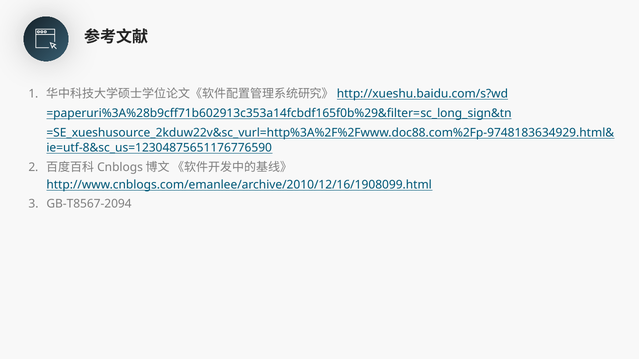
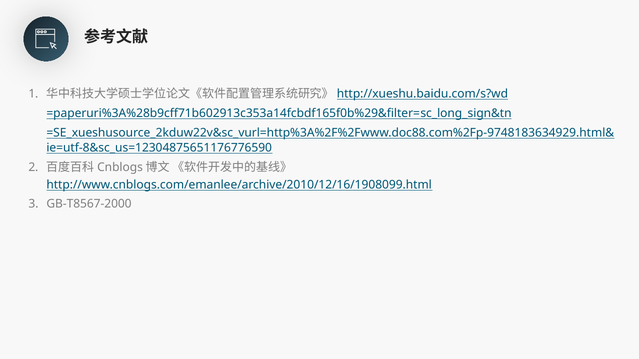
GB-T8567-2094: GB-T8567-2094 -> GB-T8567-2000
